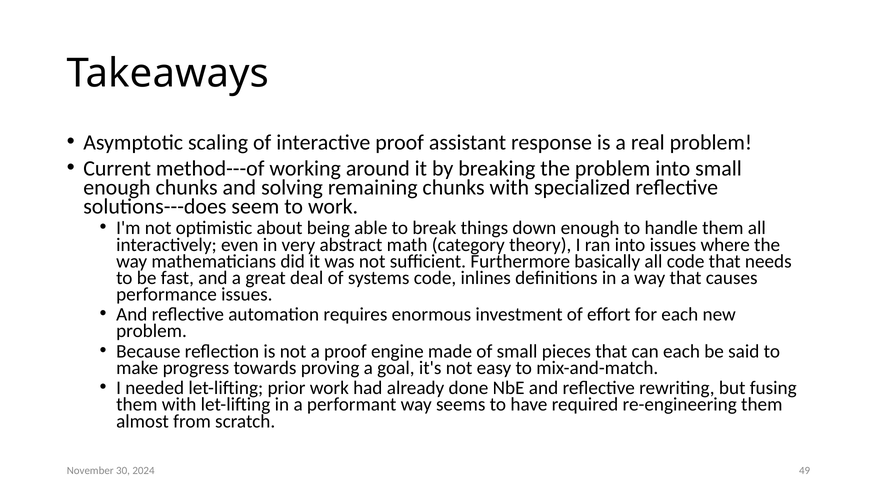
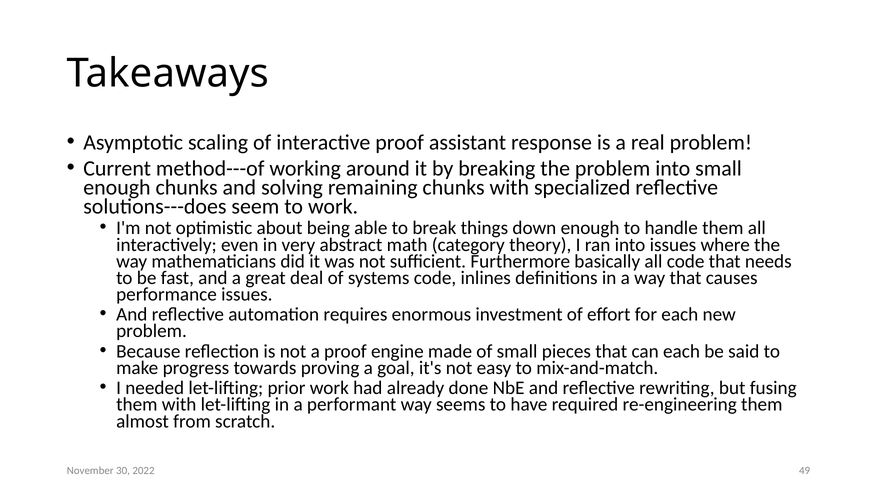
2024: 2024 -> 2022
